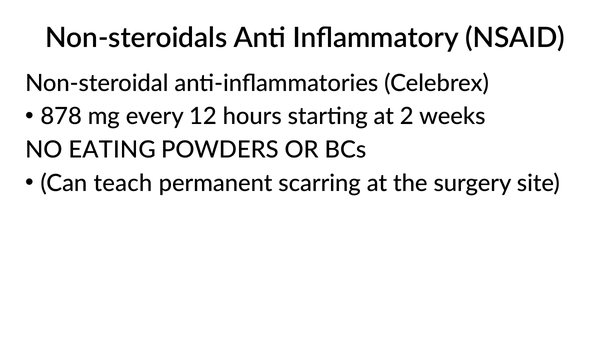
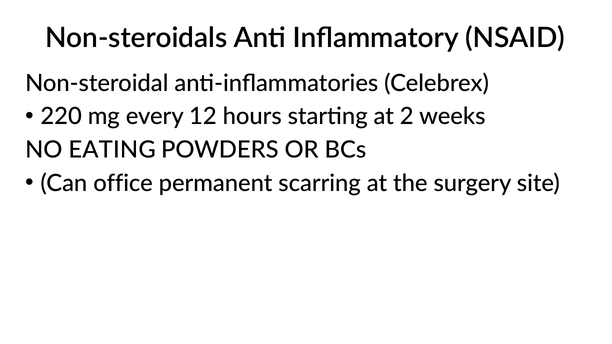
878: 878 -> 220
teach: teach -> office
